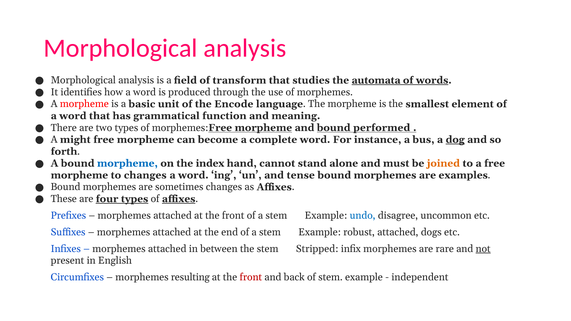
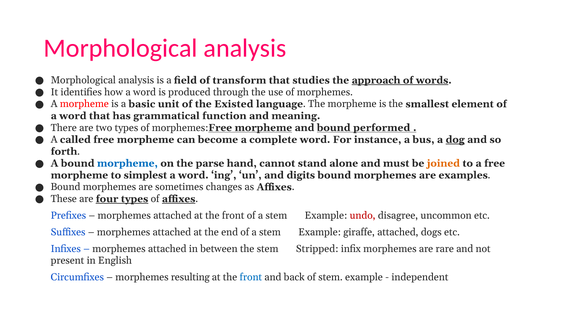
automata: automata -> approach
Encode: Encode -> Existed
might: might -> called
index: index -> parse
to changes: changes -> simplest
tense: tense -> digits
undo colour: blue -> red
robust: robust -> giraffe
not underline: present -> none
front at (251, 277) colour: red -> blue
